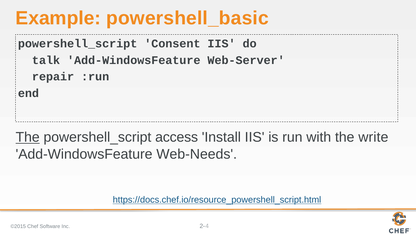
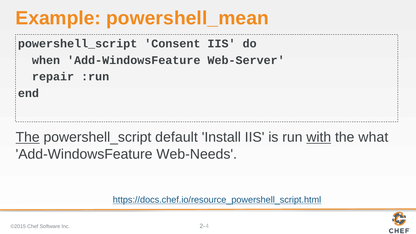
powershell_basic: powershell_basic -> powershell_mean
talk: talk -> when
access: access -> default
with underline: none -> present
write: write -> what
